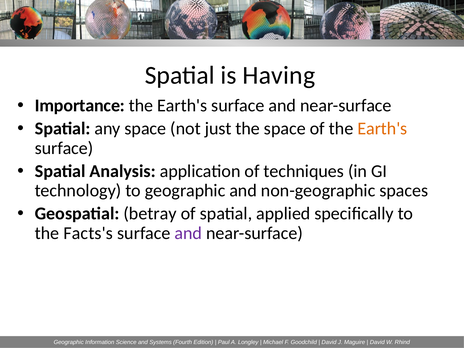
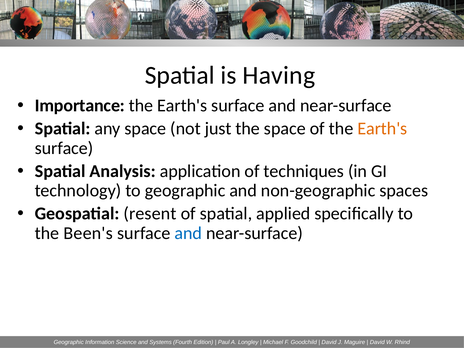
betray: betray -> resent
Facts's: Facts's -> Been's
and at (188, 233) colour: purple -> blue
